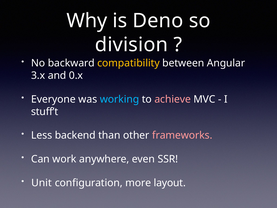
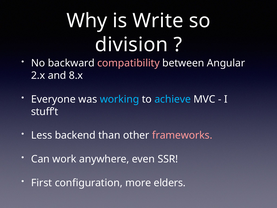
Deno: Deno -> Write
compatibility colour: yellow -> pink
3.x: 3.x -> 2.x
0.x: 0.x -> 8.x
achieve colour: pink -> light blue
Unit: Unit -> First
layout: layout -> elders
